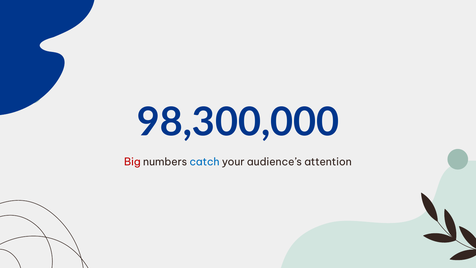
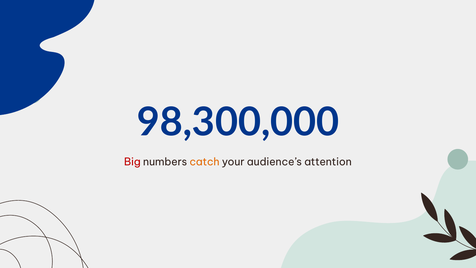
catch colour: blue -> orange
